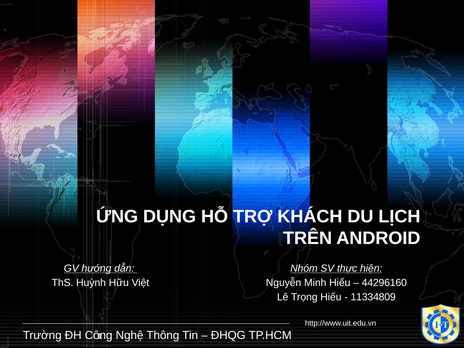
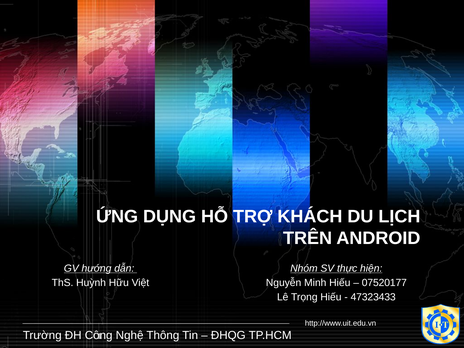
44296160: 44296160 -> 07520177
11334809: 11334809 -> 47323433
